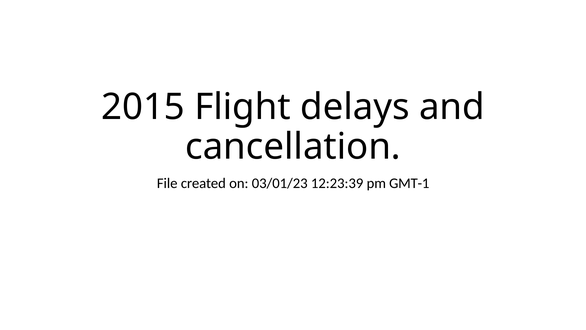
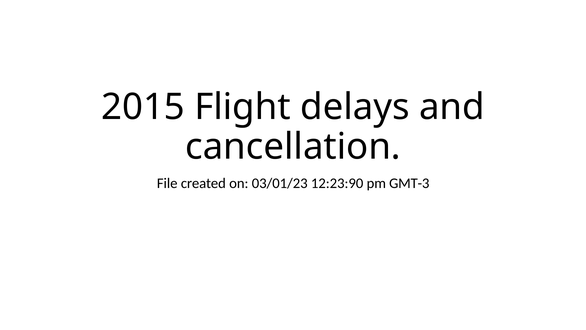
12:23:39: 12:23:39 -> 12:23:90
GMT-1: GMT-1 -> GMT-3
